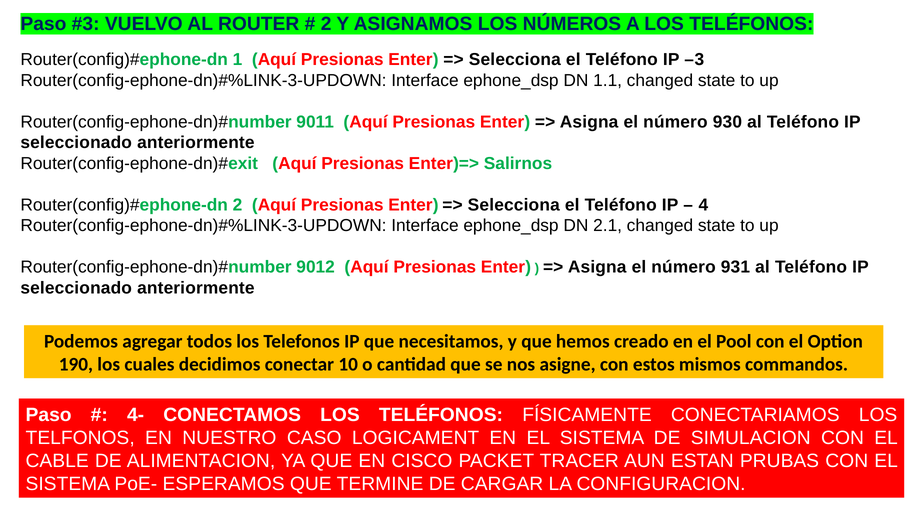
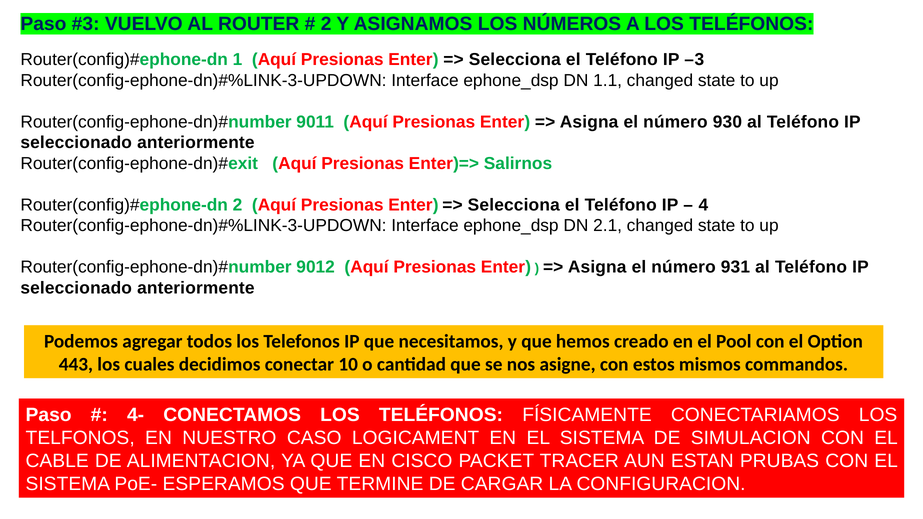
190: 190 -> 443
